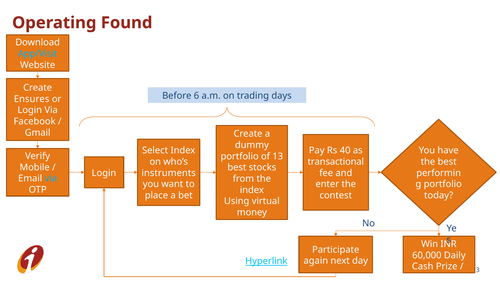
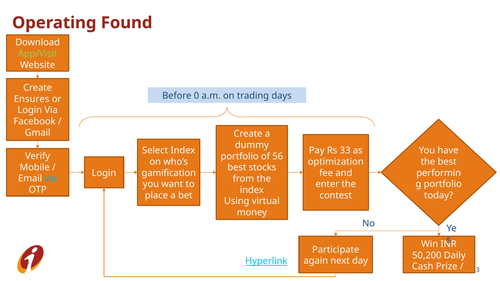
App/Visit colour: light blue -> light green
6: 6 -> 0
40: 40 -> 33
13: 13 -> 56
transactional: transactional -> optimization
instruments: instruments -> gamification
60,000: 60,000 -> 50,200
